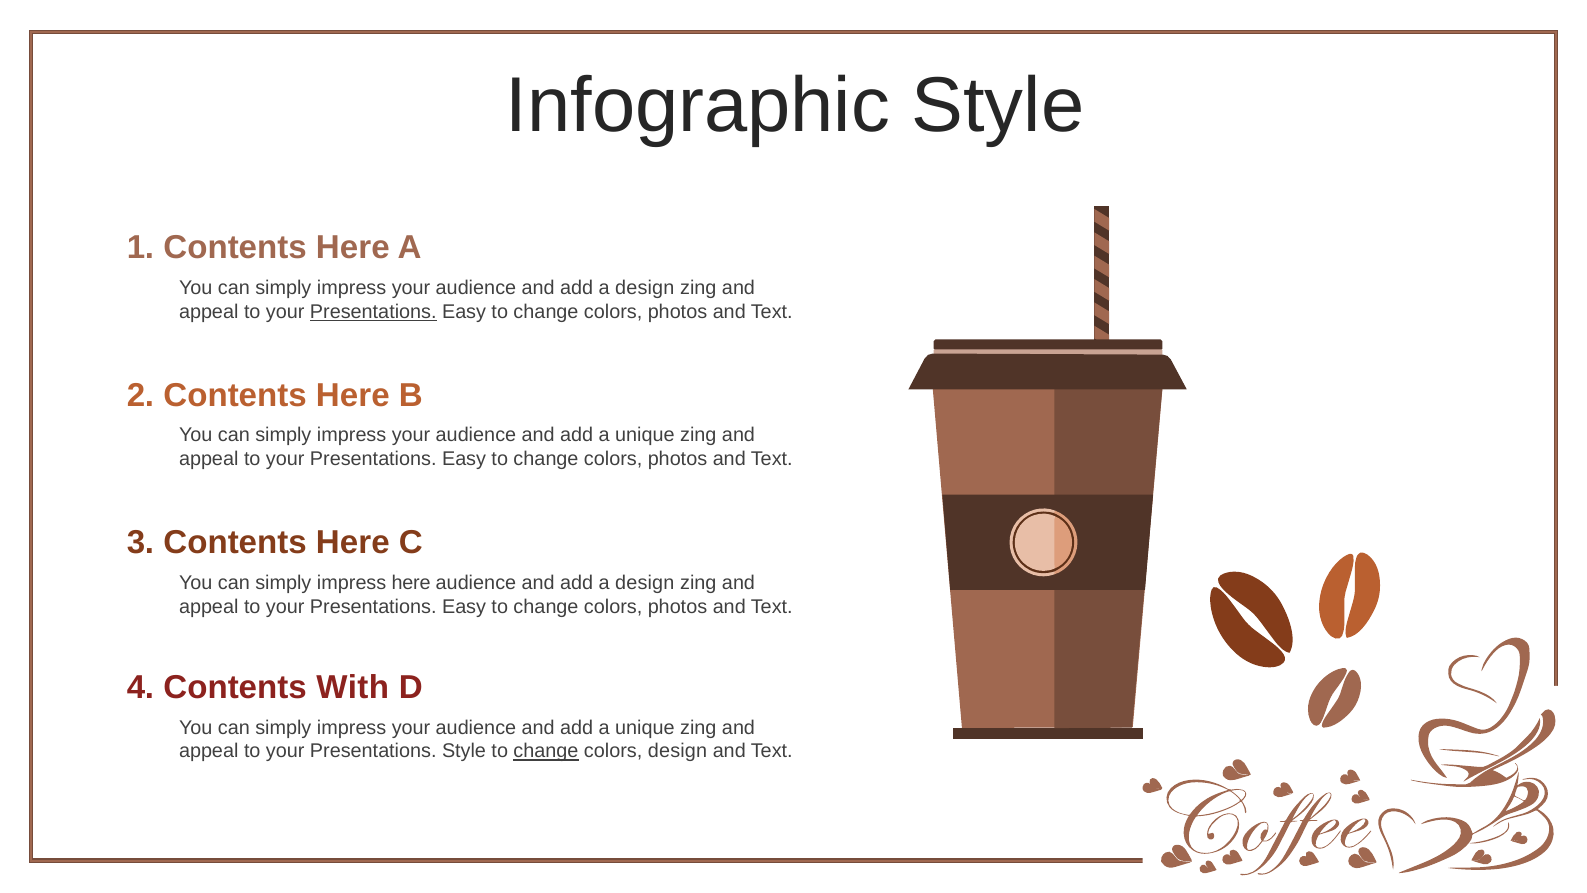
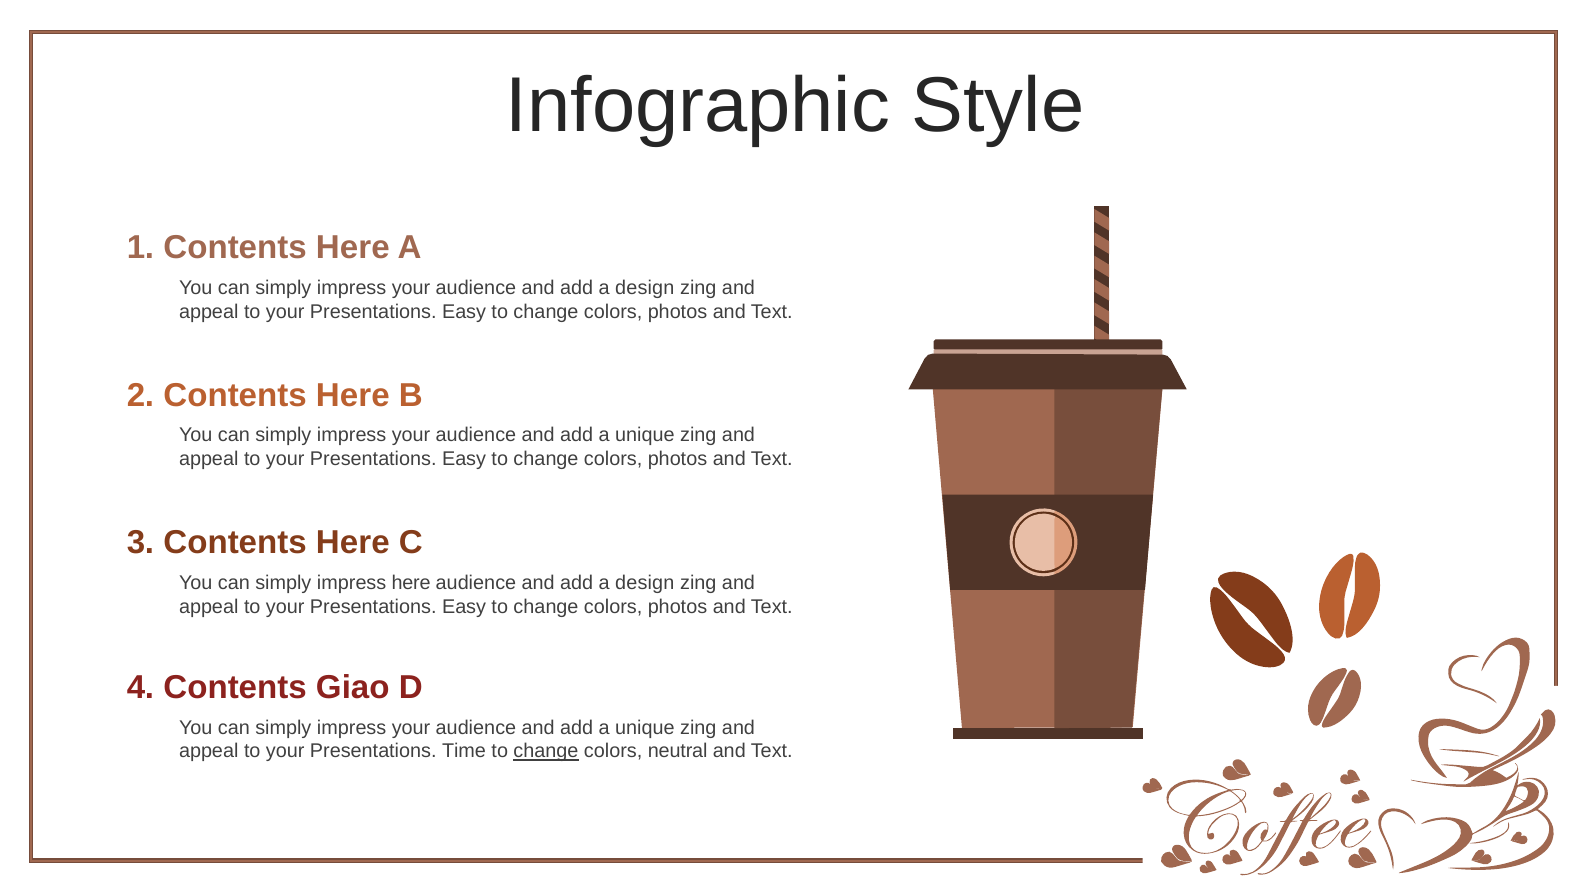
Presentations at (373, 312) underline: present -> none
With: With -> Giao
Presentations Style: Style -> Time
colors design: design -> neutral
